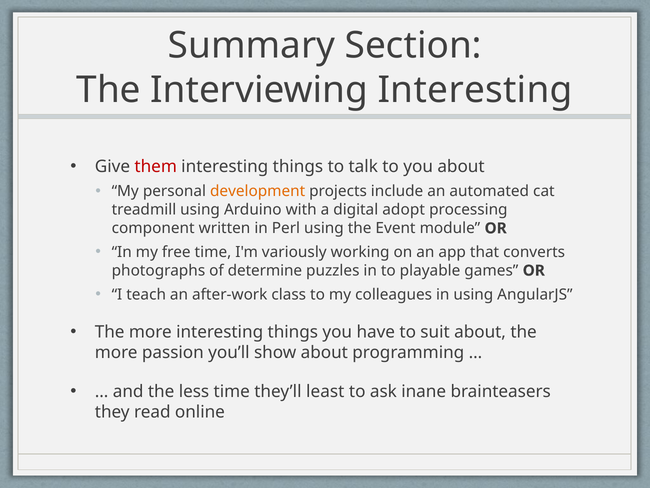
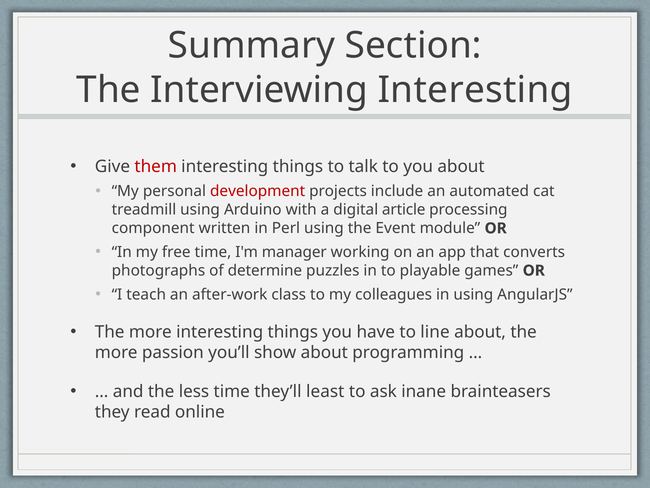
development colour: orange -> red
adopt: adopt -> article
variously: variously -> manager
suit: suit -> line
